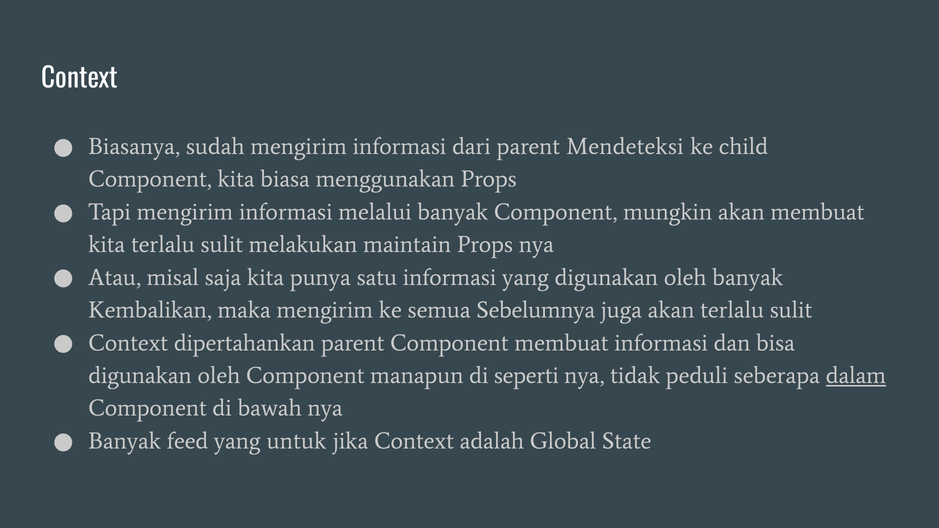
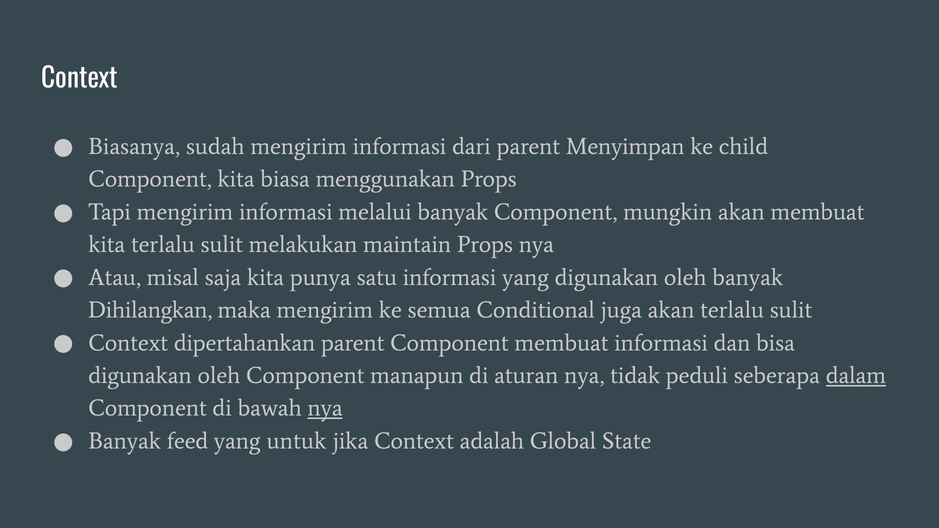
Mendeteksi: Mendeteksi -> Menyimpan
Kembalikan: Kembalikan -> Dihilangkan
Sebelumnya: Sebelumnya -> Conditional
seperti: seperti -> aturan
nya at (325, 408) underline: none -> present
